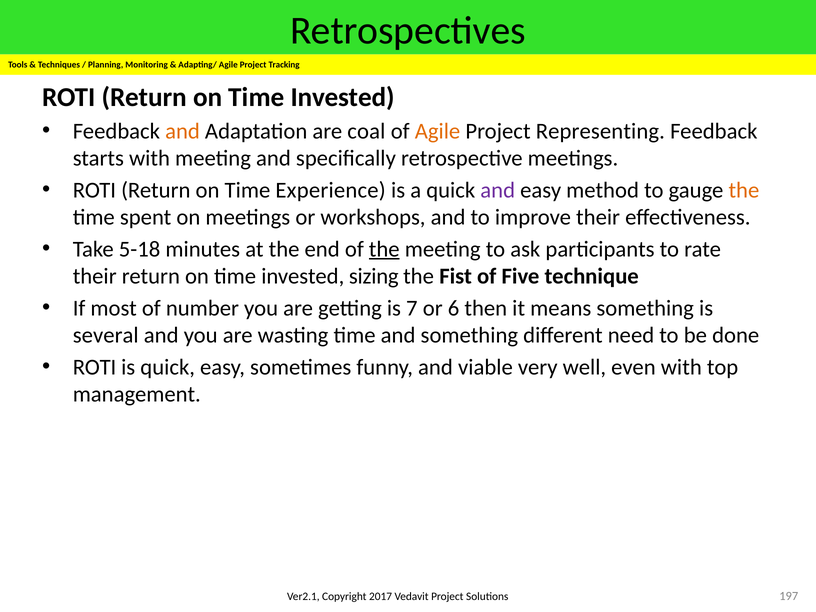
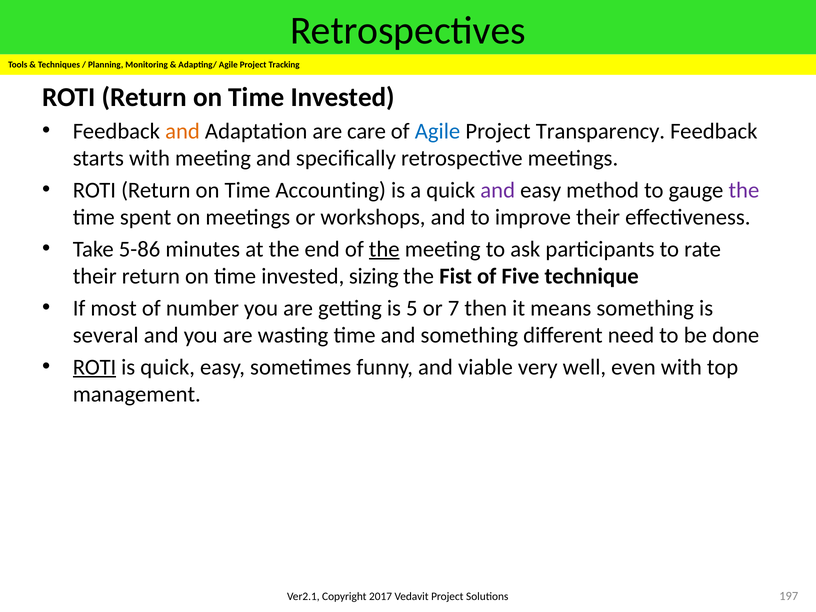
coal: coal -> care
Agile at (438, 131) colour: orange -> blue
Representing: Representing -> Transparency
Experience: Experience -> Accounting
the at (744, 190) colour: orange -> purple
5-18: 5-18 -> 5-86
7: 7 -> 5
6: 6 -> 7
ROTI at (94, 367) underline: none -> present
